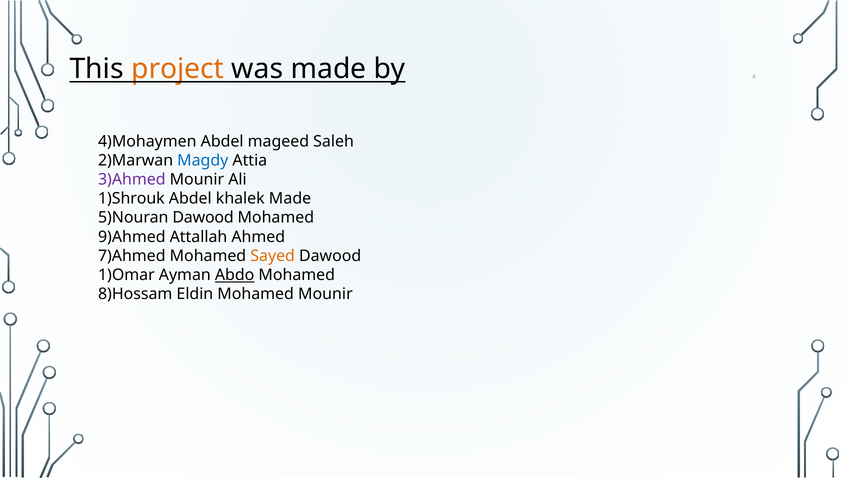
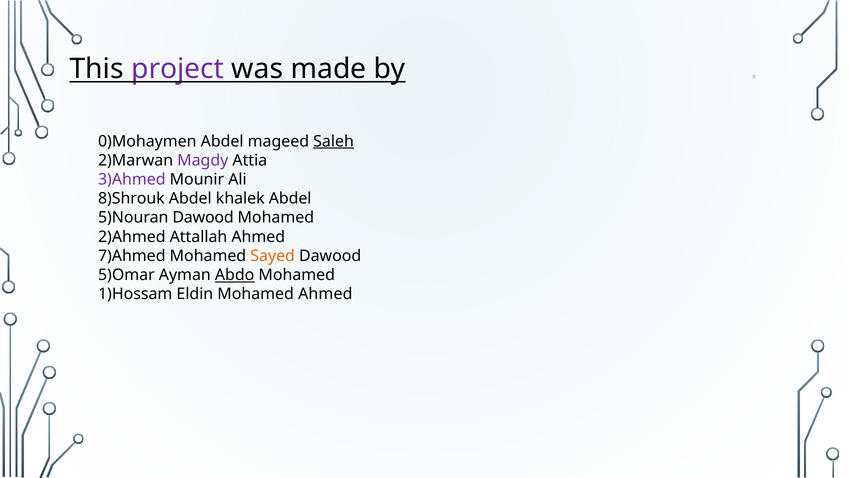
project colour: orange -> purple
4)Mohaymen: 4)Mohaymen -> 0)Mohaymen
Saleh underline: none -> present
Magdy colour: blue -> purple
1)Shrouk: 1)Shrouk -> 8)Shrouk
khalek Made: Made -> Abdel
9)Ahmed: 9)Ahmed -> 2)Ahmed
1)Omar: 1)Omar -> 5)Omar
8)Hossam: 8)Hossam -> 1)Hossam
Mohamed Mounir: Mounir -> Ahmed
